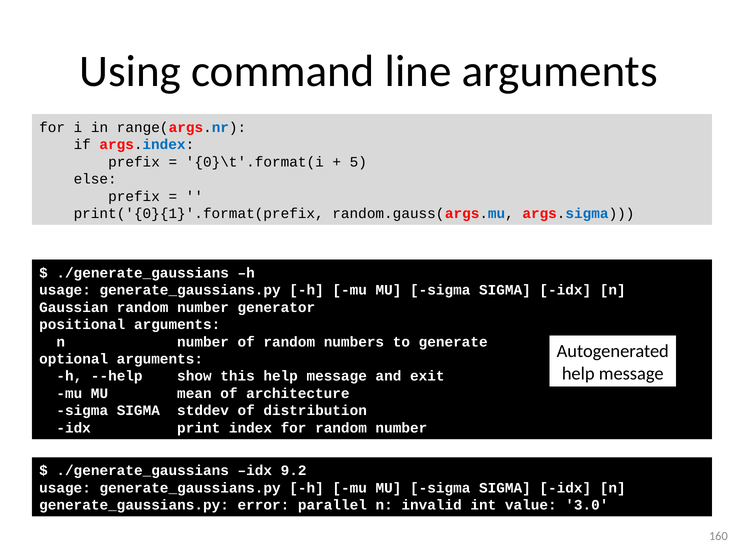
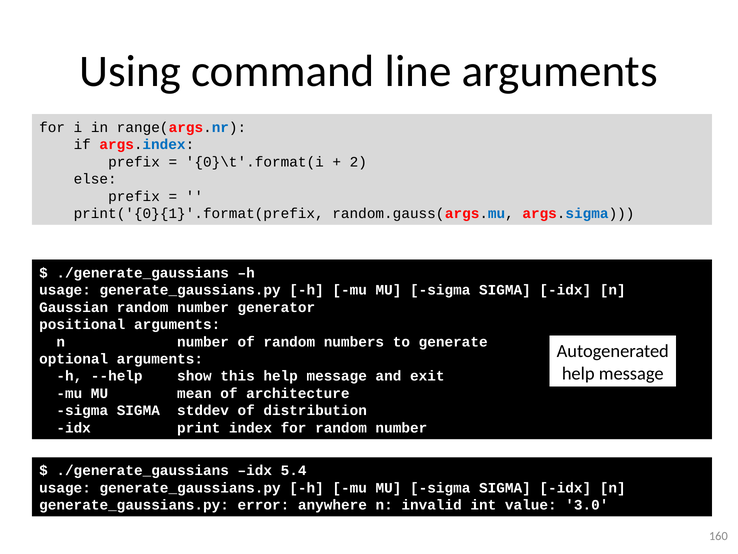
5: 5 -> 2
9.2: 9.2 -> 5.4
parallel: parallel -> anywhere
